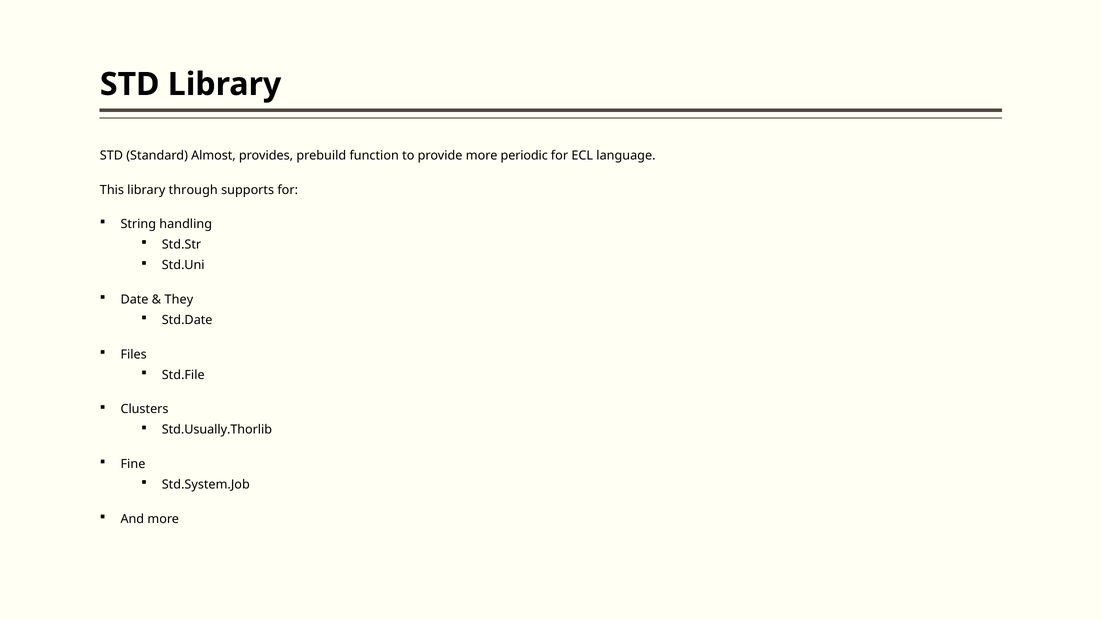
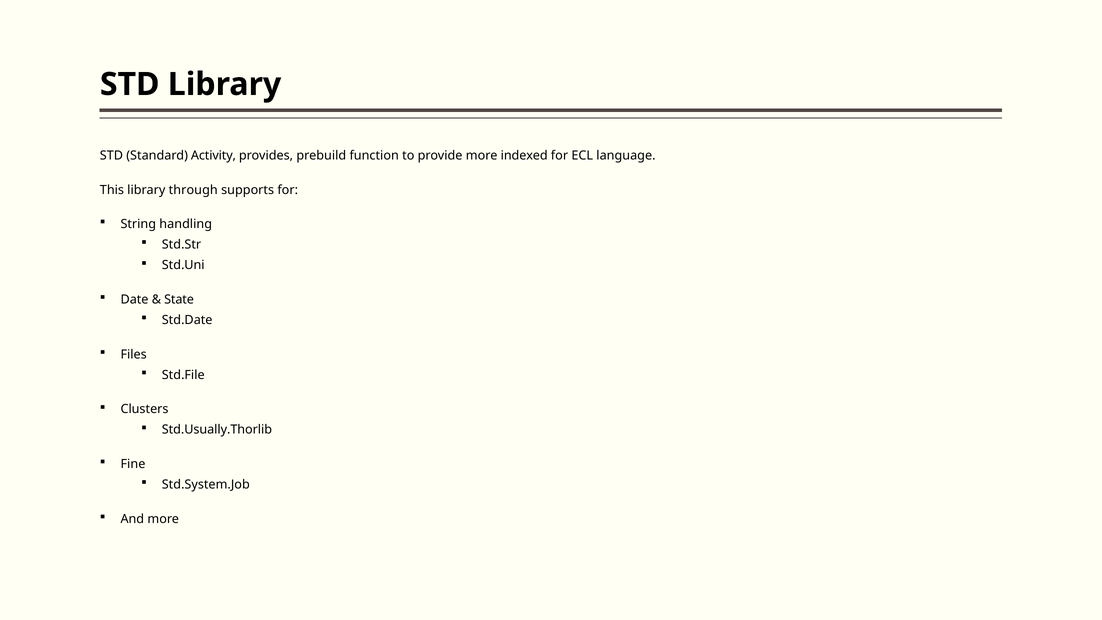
Almost: Almost -> Activity
periodic: periodic -> indexed
They: They -> State
